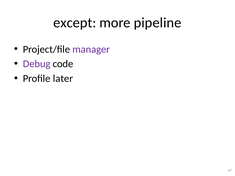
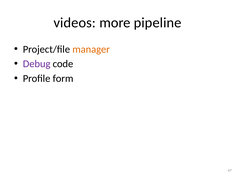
except: except -> videos
manager colour: purple -> orange
later: later -> form
